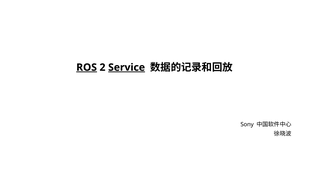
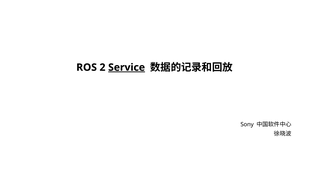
ROS underline: present -> none
